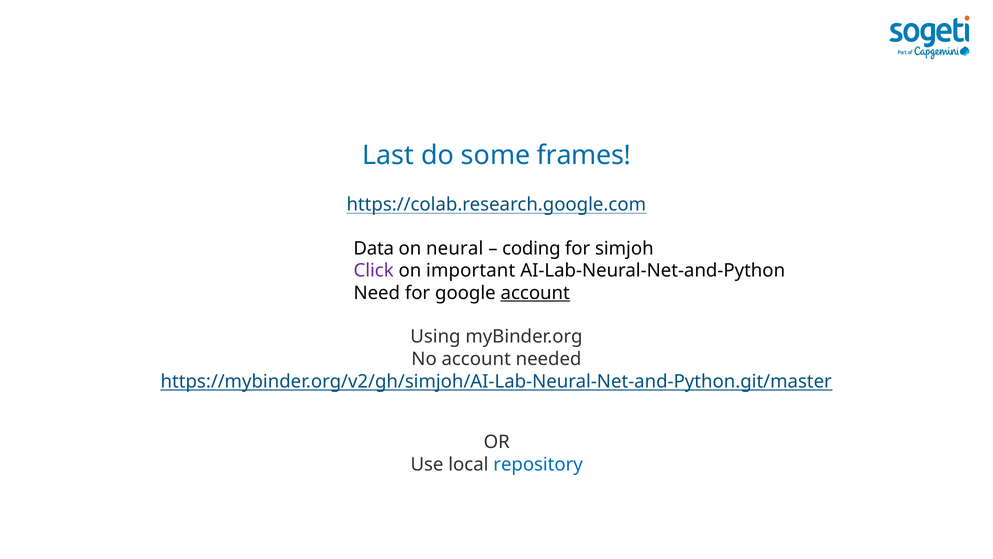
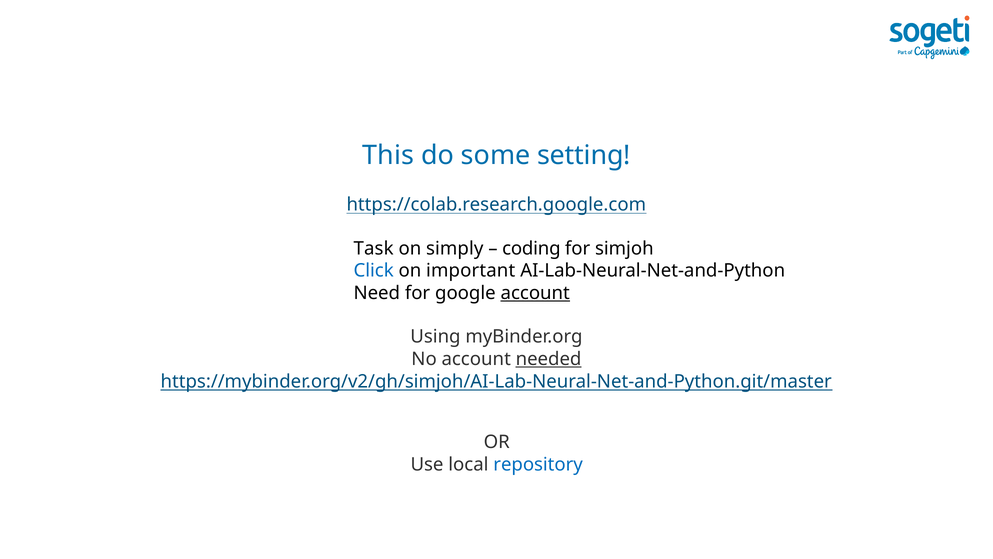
Last: Last -> This
frames: frames -> setting
Data: Data -> Task
neural: neural -> simply
Click colour: purple -> blue
needed underline: none -> present
